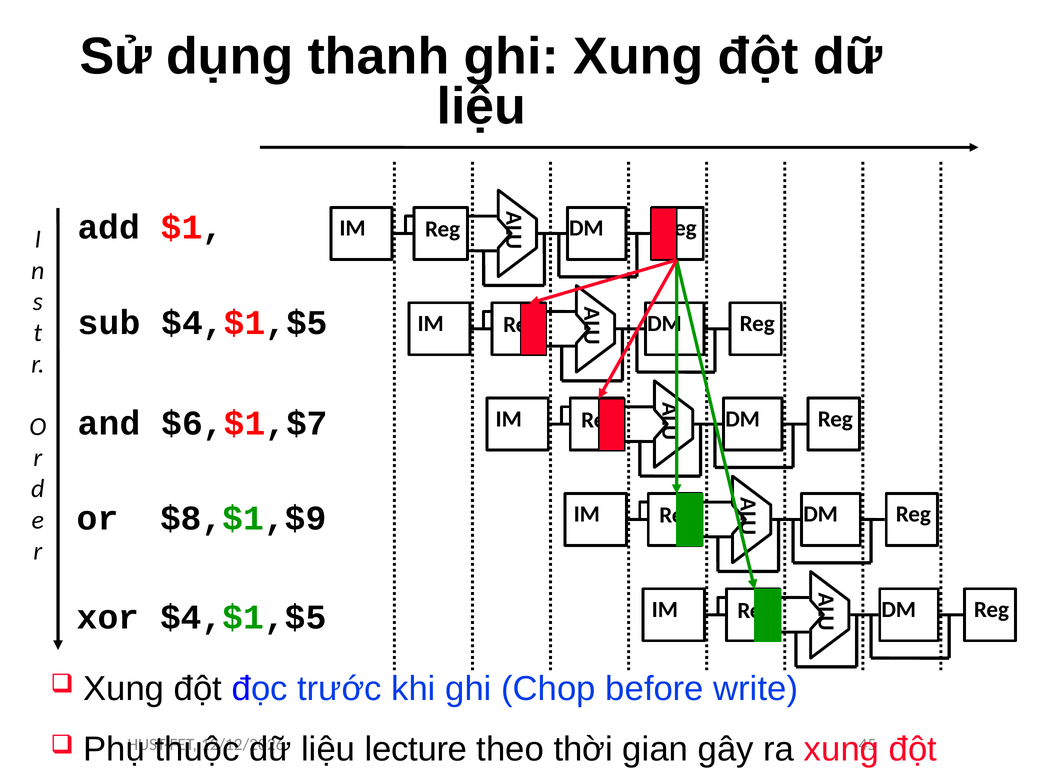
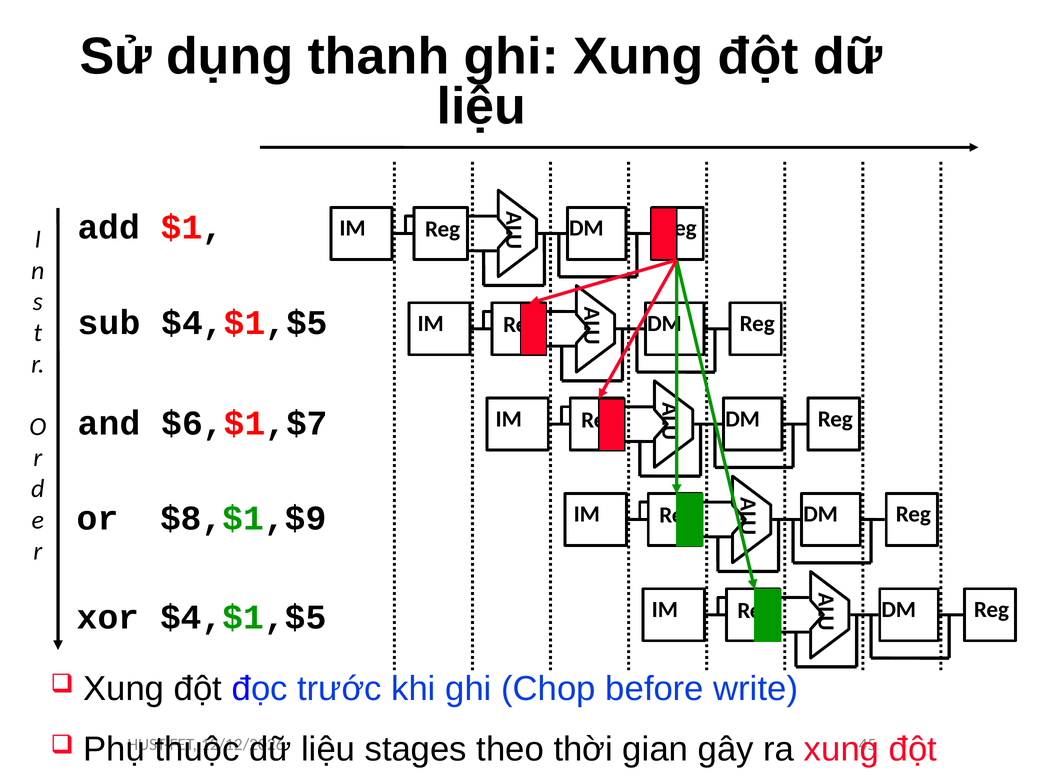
lecture: lecture -> stages
